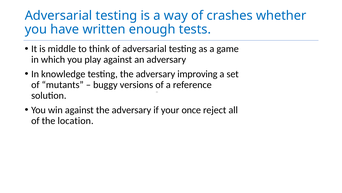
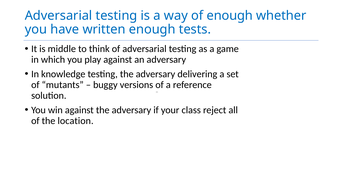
of crashes: crashes -> enough
improving: improving -> delivering
once: once -> class
